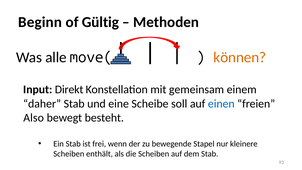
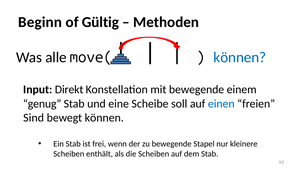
können at (240, 57) colour: orange -> blue
mit gemeinsam: gemeinsam -> bewegende
daher: daher -> genug
Also: Also -> Sind
bewegt besteht: besteht -> können
